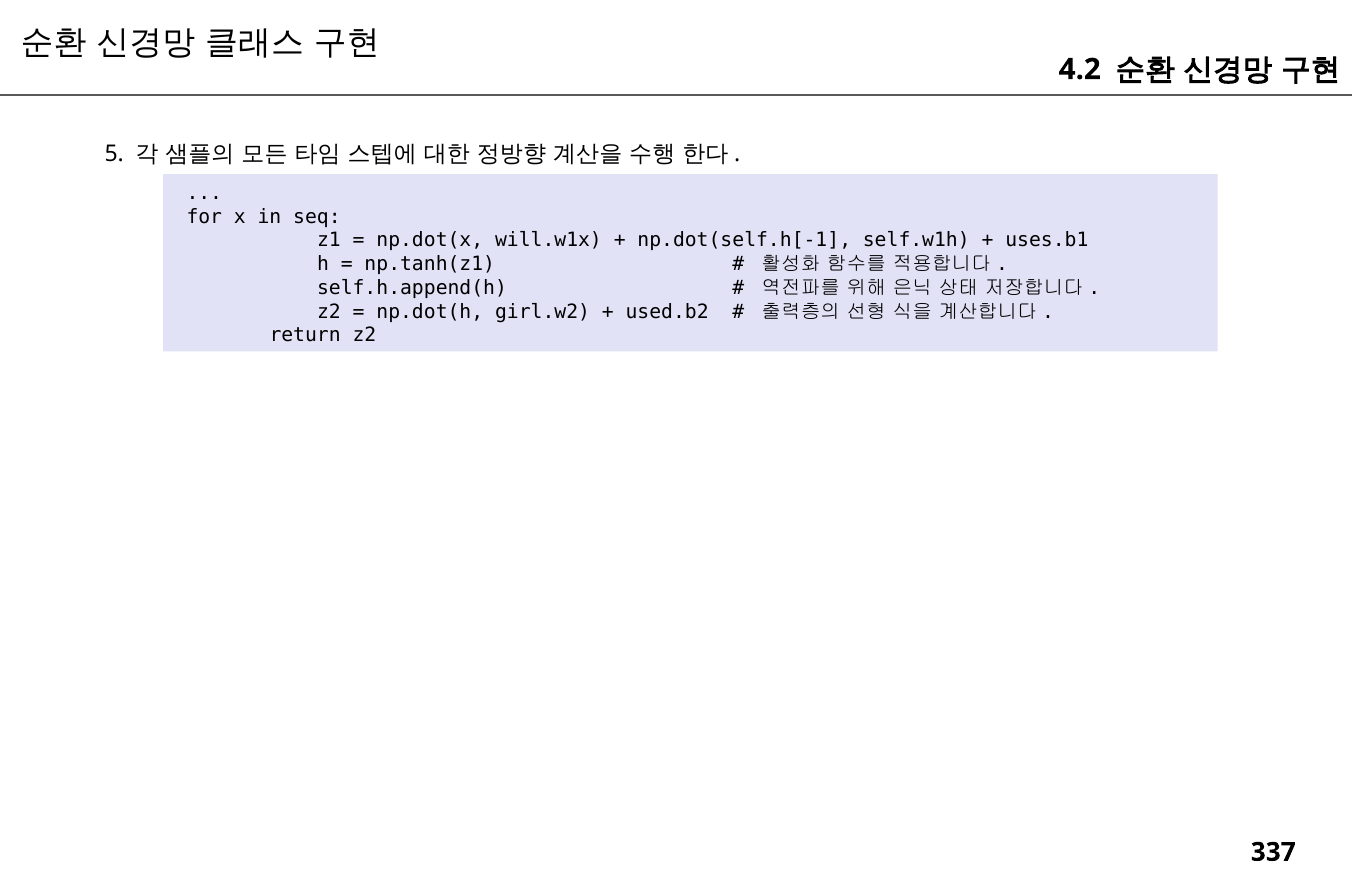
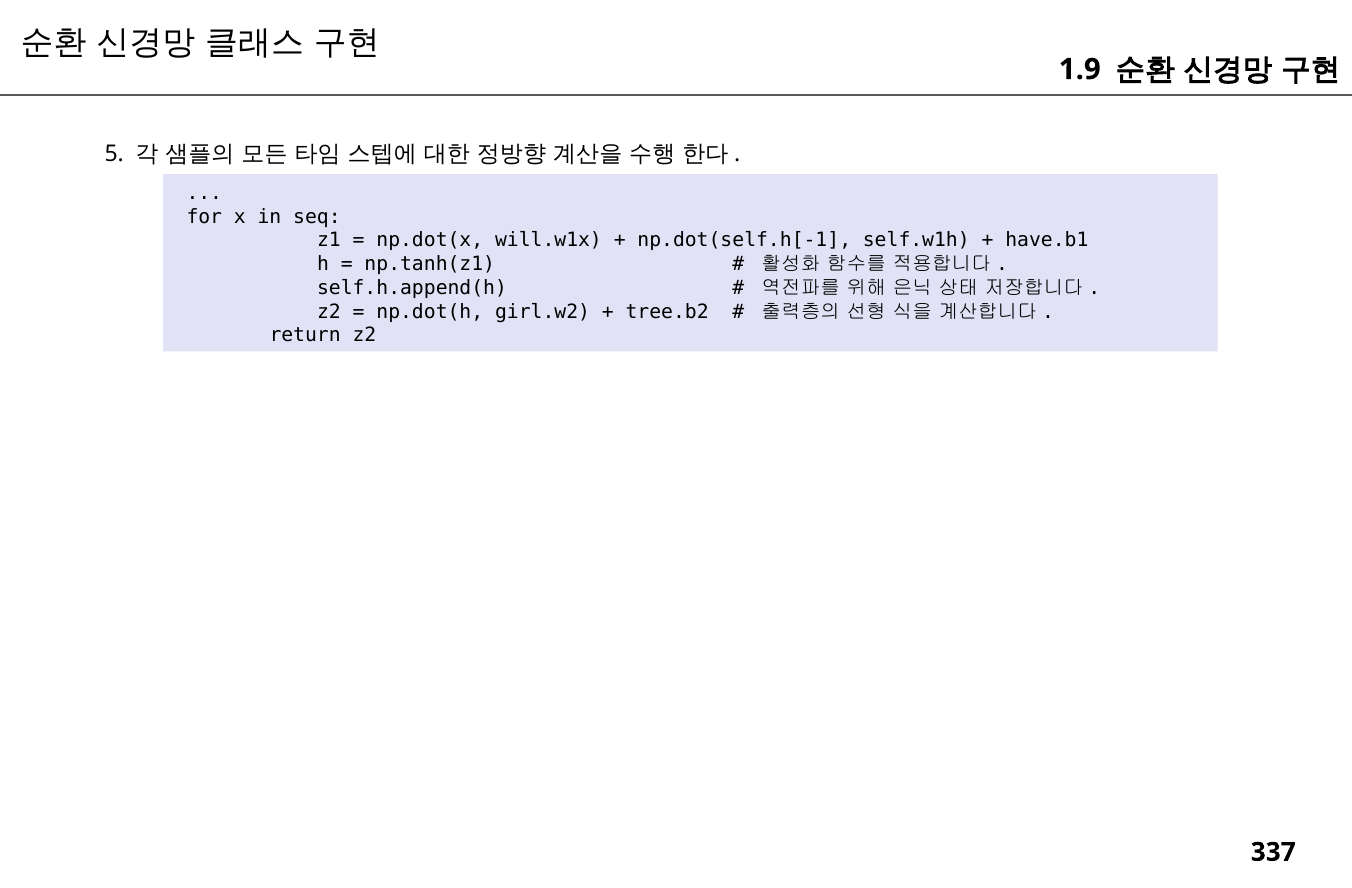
4.2: 4.2 -> 1.9
uses.b1: uses.b1 -> have.b1
used.b2: used.b2 -> tree.b2
